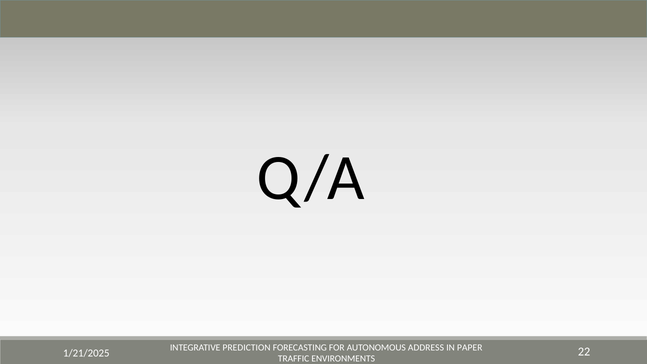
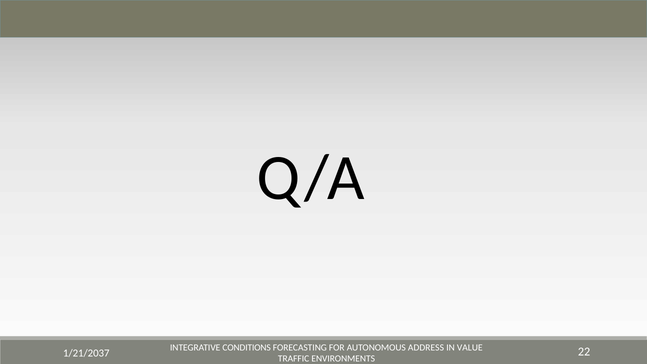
PREDICTION: PREDICTION -> CONDITIONS
PAPER: PAPER -> VALUE
1/21/2025: 1/21/2025 -> 1/21/2037
